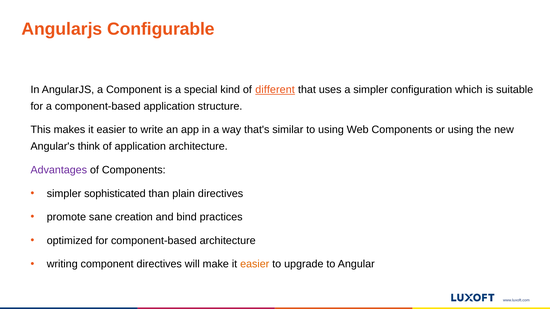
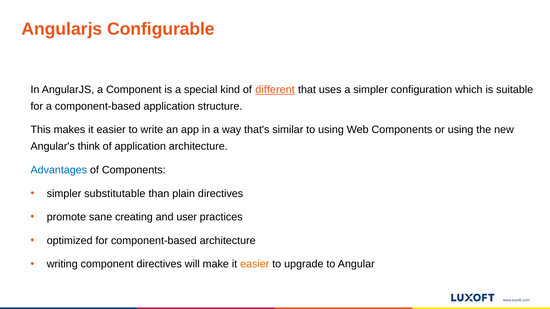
Advantages colour: purple -> blue
sophisticated: sophisticated -> substitutable
creation: creation -> creating
bind: bind -> user
